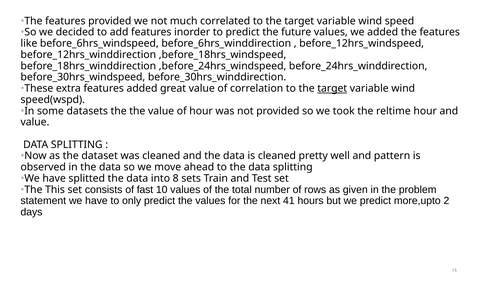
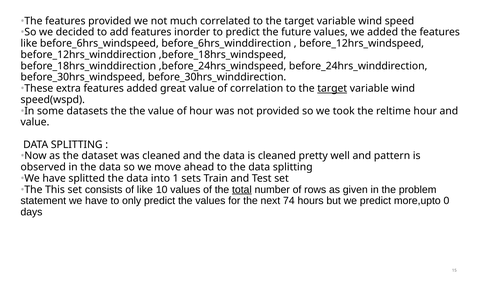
8: 8 -> 1
of fast: fast -> like
total underline: none -> present
41: 41 -> 74
2: 2 -> 0
